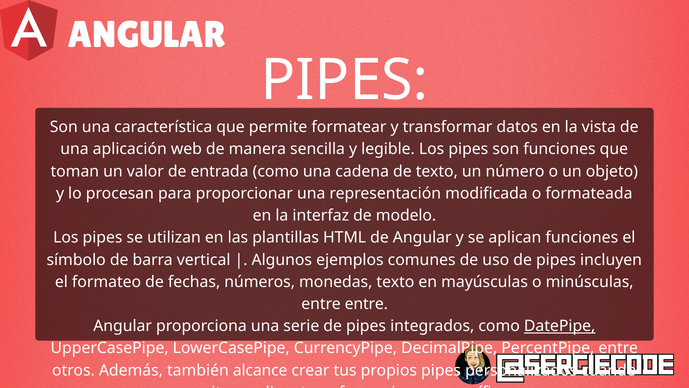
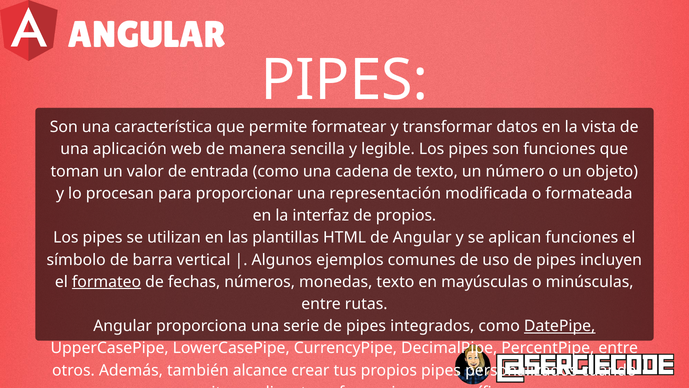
de modelo: modelo -> propios
formateo underline: none -> present
entre entre: entre -> rutas
